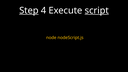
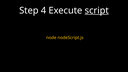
Step underline: present -> none
